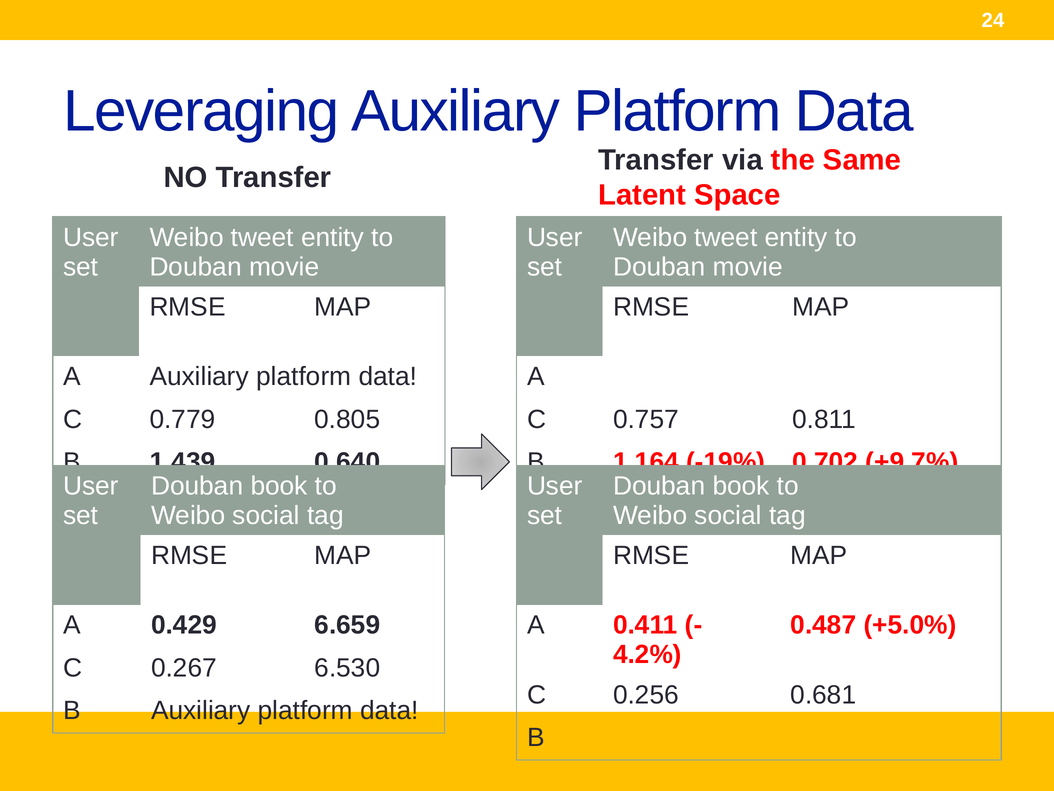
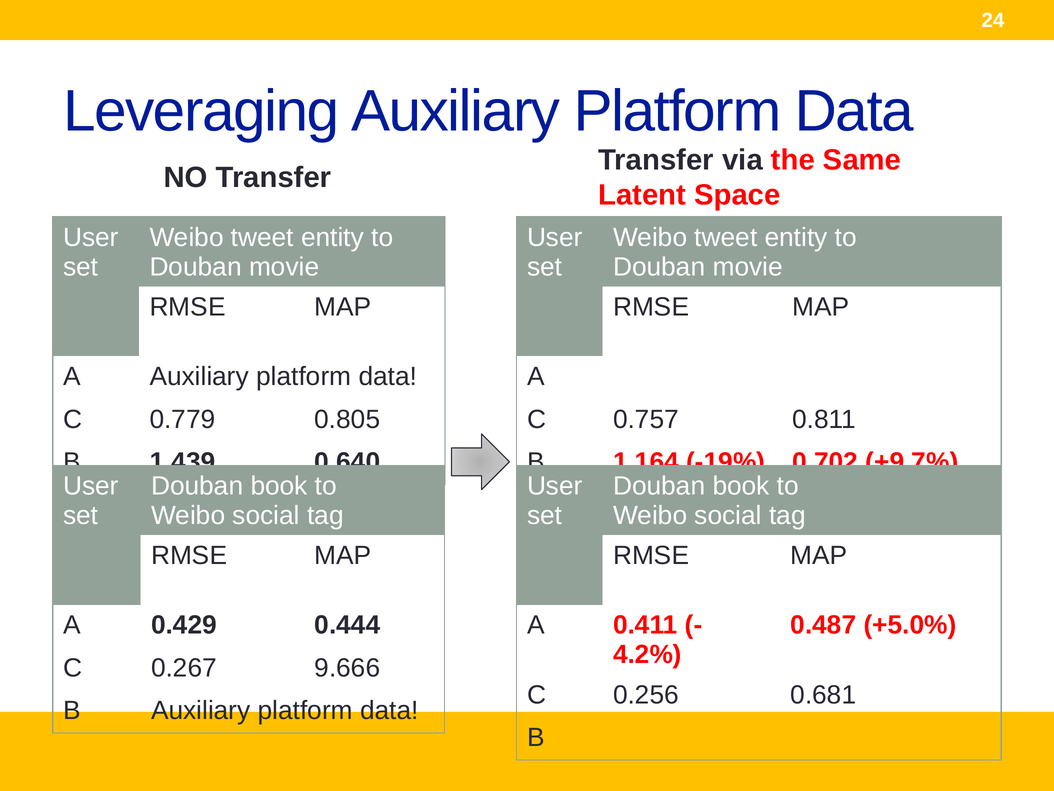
6.659: 6.659 -> 0.444
6.530: 6.530 -> 9.666
